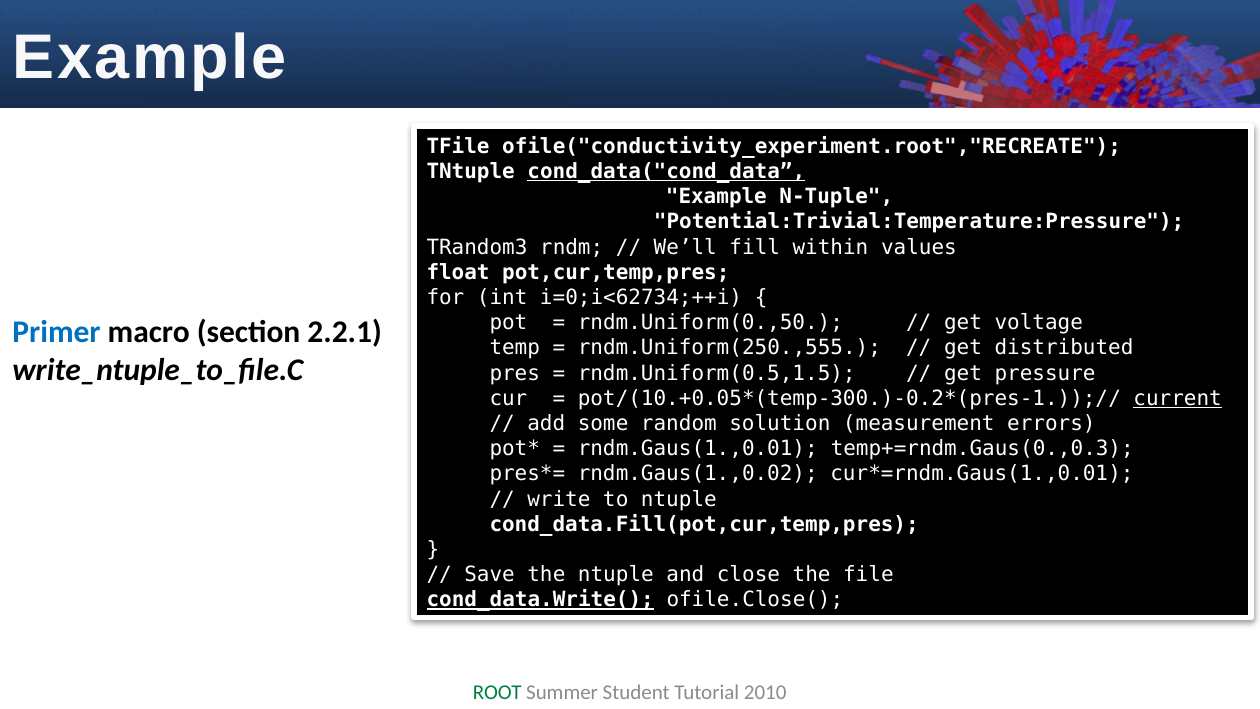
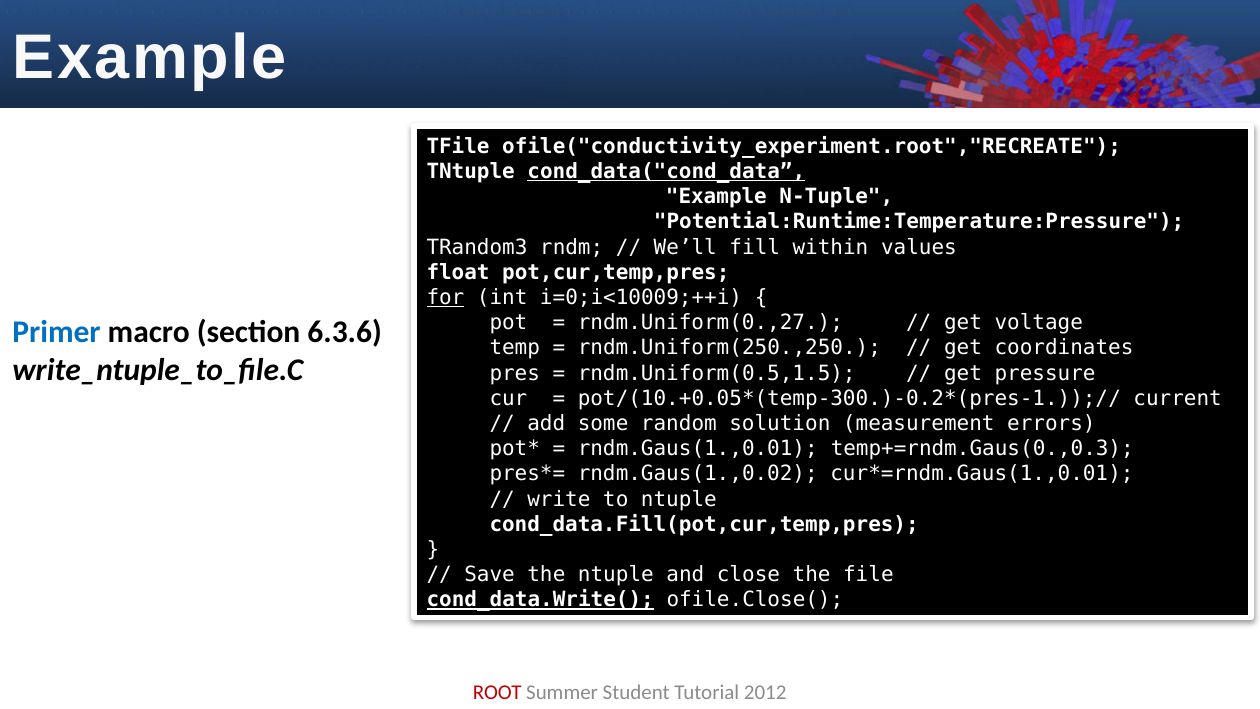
Potential:Trivial:Temperature:Pressure: Potential:Trivial:Temperature:Pressure -> Potential:Runtime:Temperature:Pressure
for underline: none -> present
i=0;i<62734;++i: i=0;i<62734;++i -> i=0;i<10009;++i
rndm.Uniform(0.,50: rndm.Uniform(0.,50 -> rndm.Uniform(0.,27
2.2.1: 2.2.1 -> 6.3.6
rndm.Uniform(250.,555: rndm.Uniform(250.,555 -> rndm.Uniform(250.,250
distributed: distributed -> coordinates
current underline: present -> none
ROOT colour: green -> red
2010: 2010 -> 2012
